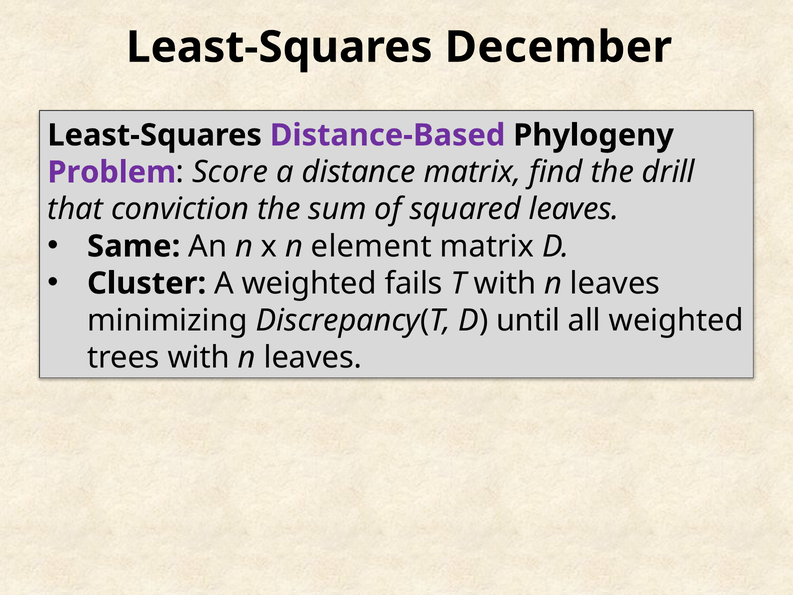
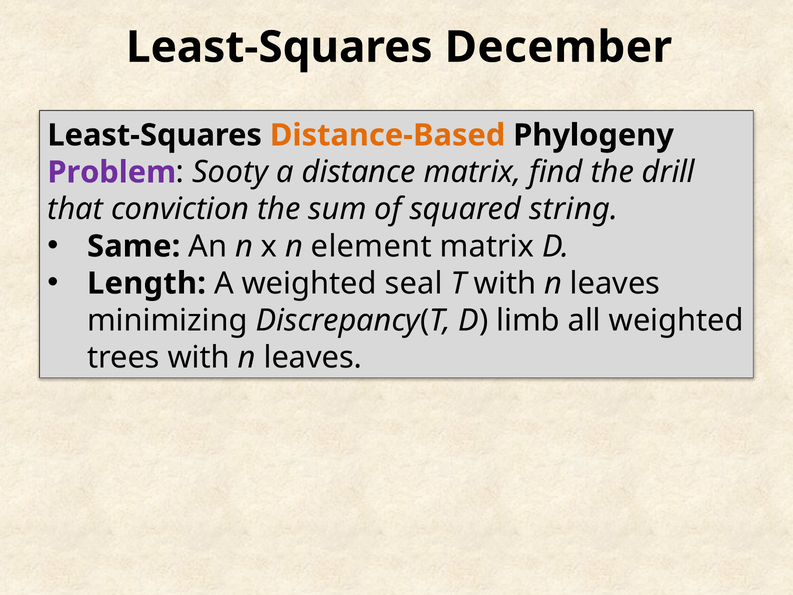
Distance-Based colour: purple -> orange
Score: Score -> Sooty
squared leaves: leaves -> string
Cluster: Cluster -> Length
fails: fails -> seal
until: until -> limb
